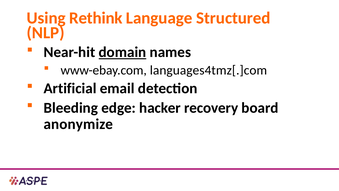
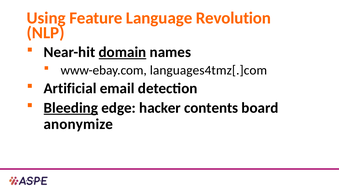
Rethink: Rethink -> Feature
Structured: Structured -> Revolution
Bleeding underline: none -> present
recovery: recovery -> contents
